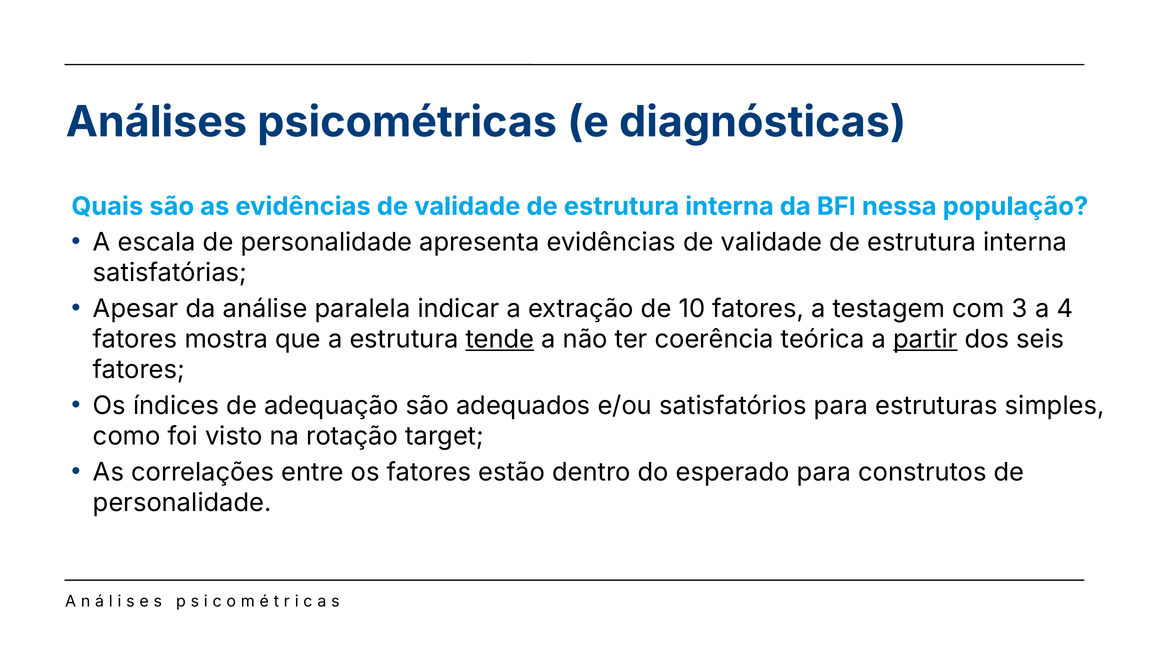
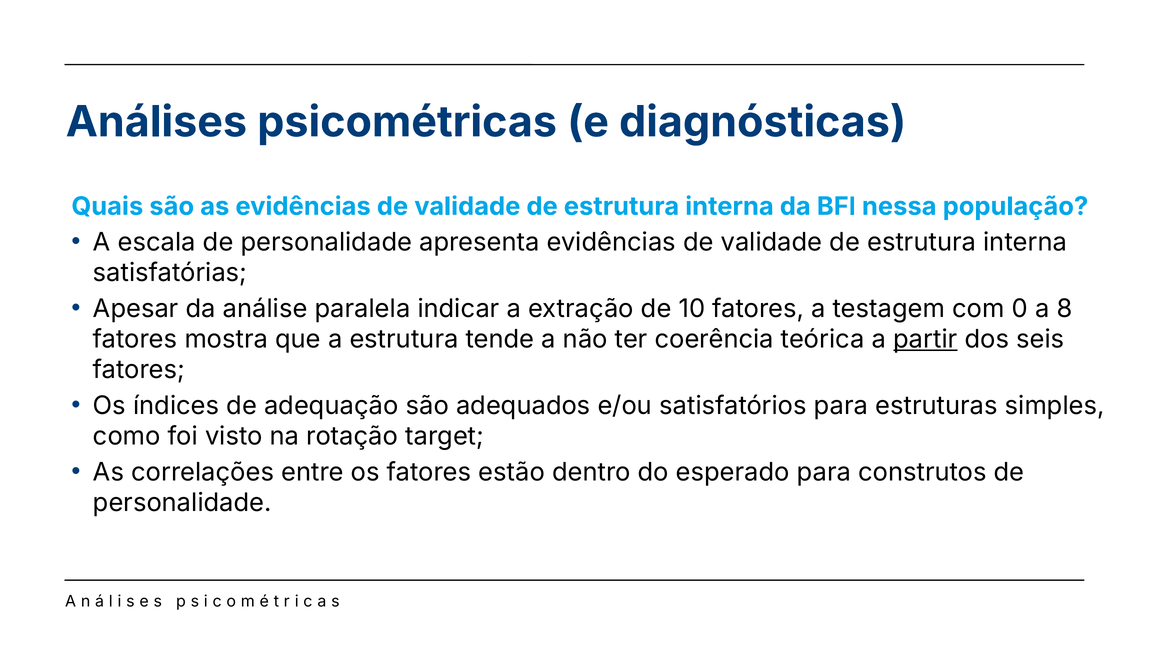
3: 3 -> 0
4: 4 -> 8
tende underline: present -> none
